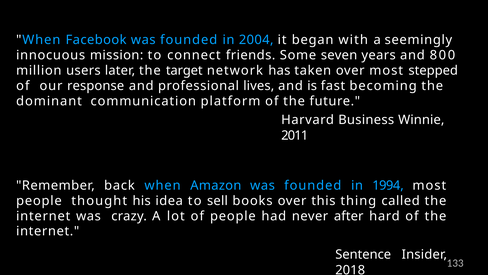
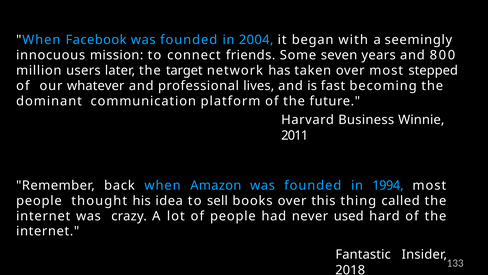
response: response -> whatever
after: after -> used
Sentence: Sentence -> Fantastic
